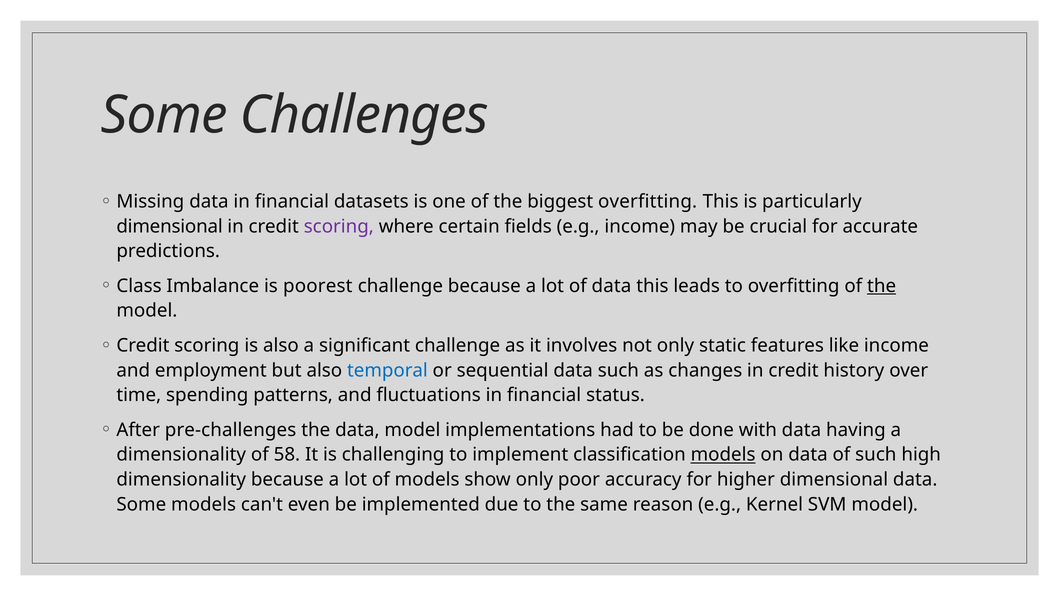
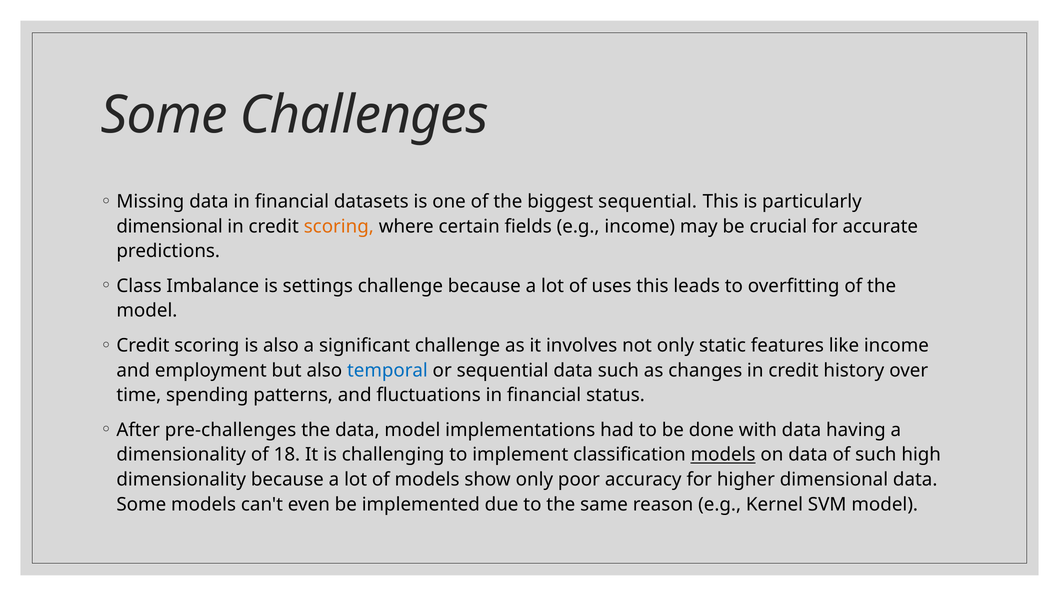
biggest overfitting: overfitting -> sequential
scoring at (339, 226) colour: purple -> orange
poorest: poorest -> settings
of data: data -> uses
the at (882, 286) underline: present -> none
58: 58 -> 18
